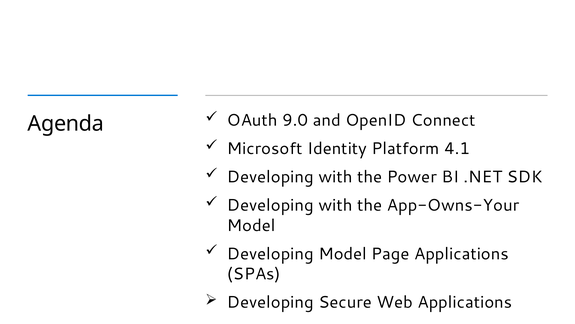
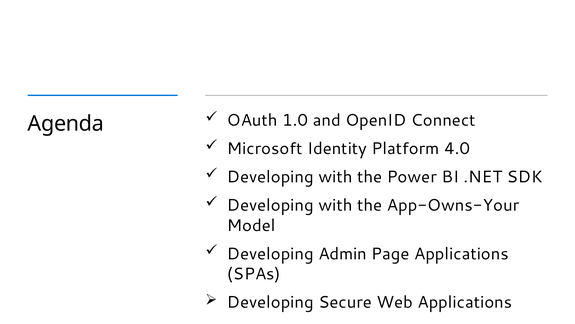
9.0: 9.0 -> 1.0
4.1: 4.1 -> 4.0
Developing Model: Model -> Admin
